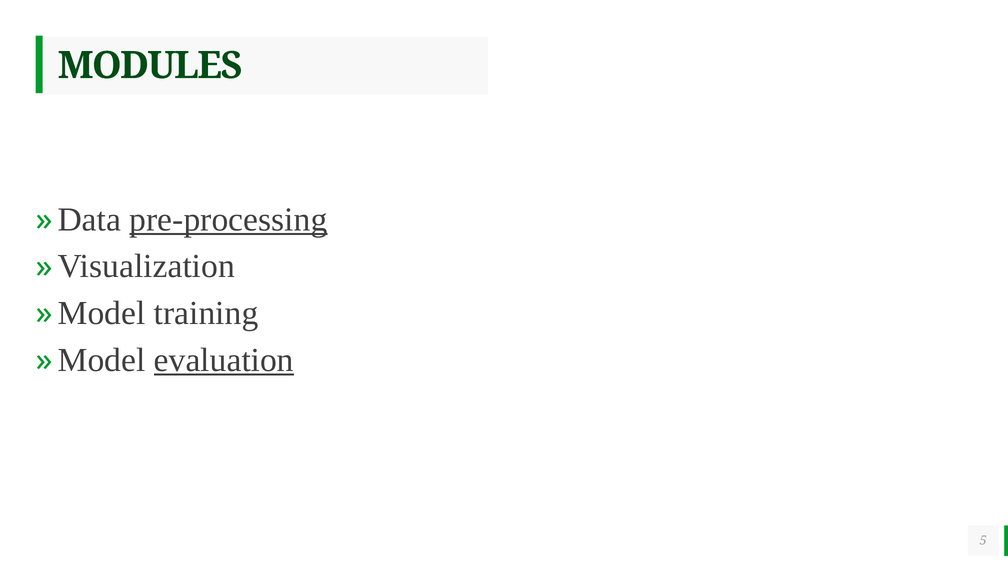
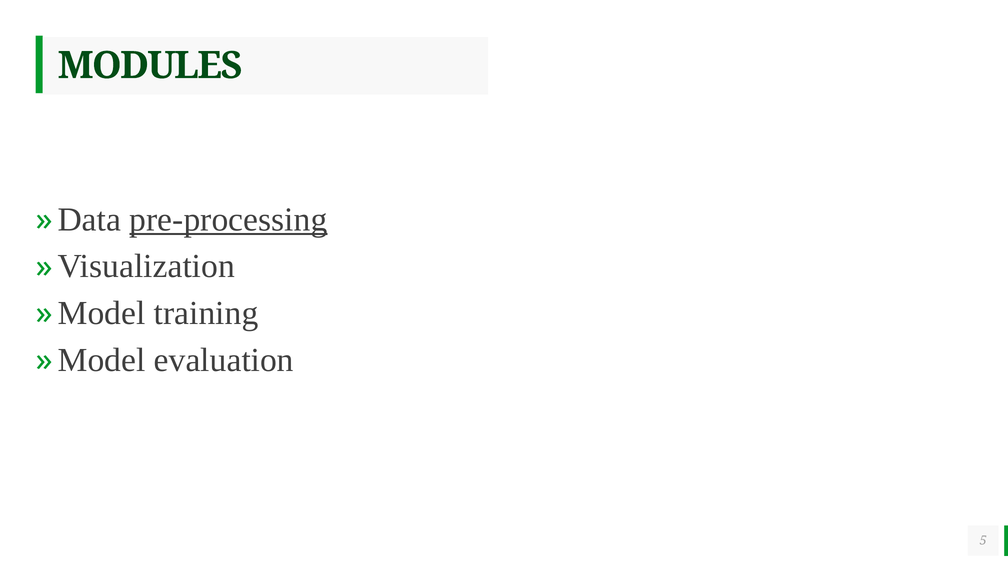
evaluation underline: present -> none
